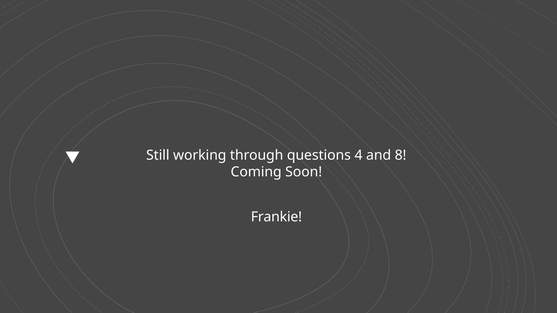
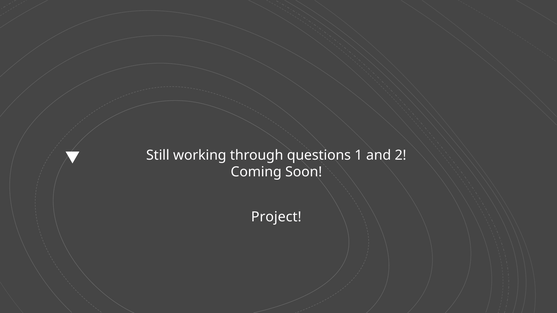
4: 4 -> 1
8: 8 -> 2
Frankie: Frankie -> Project
